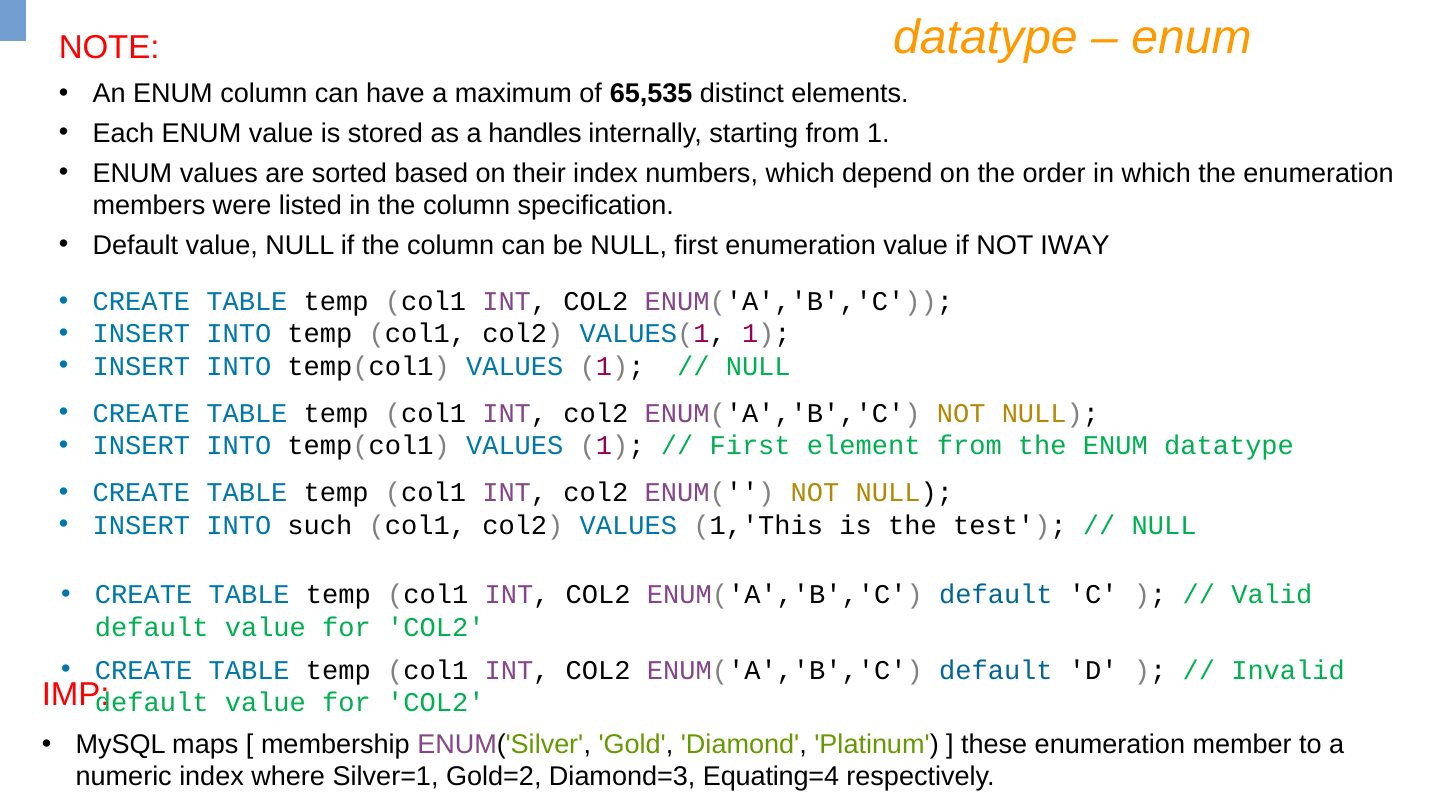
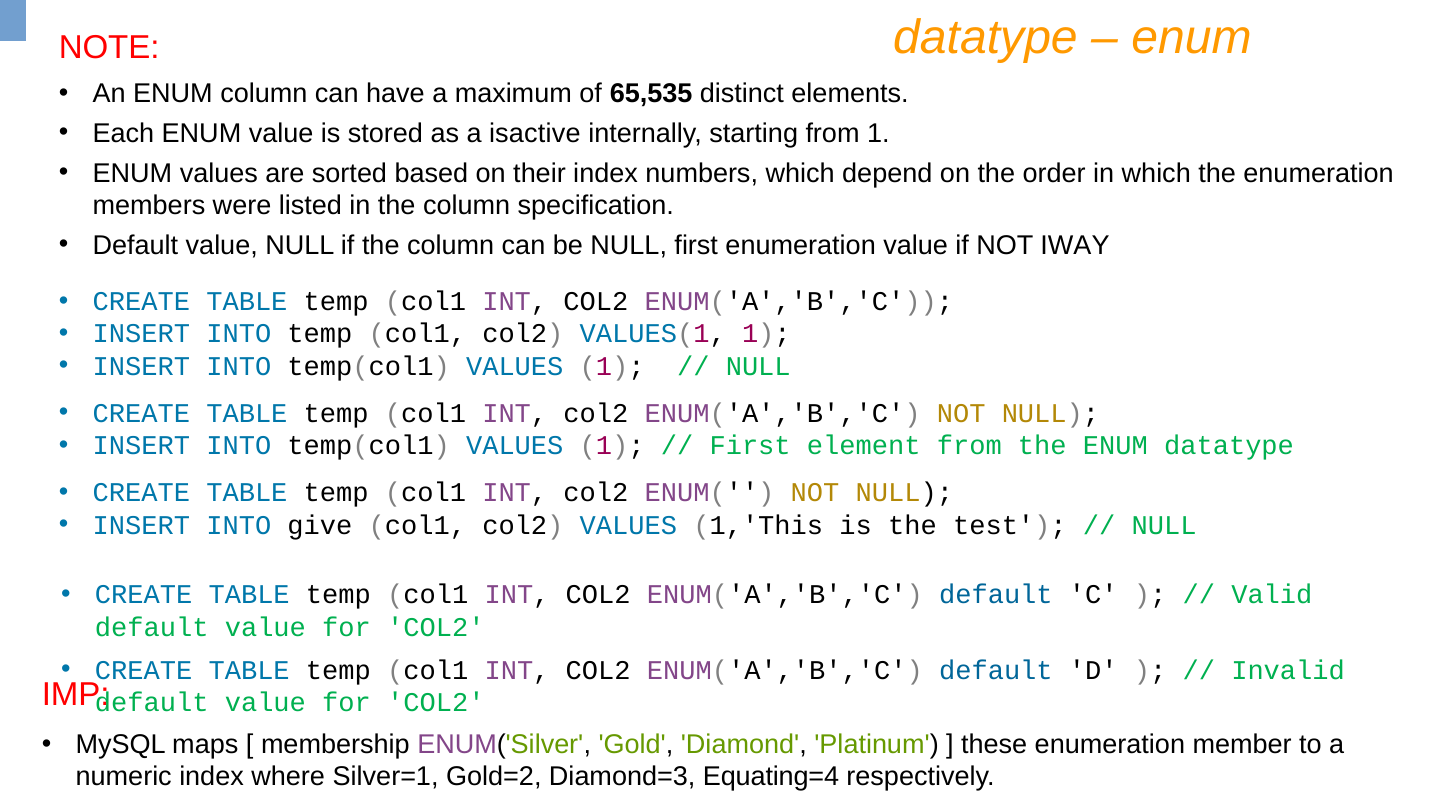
handles: handles -> isactive
such: such -> give
